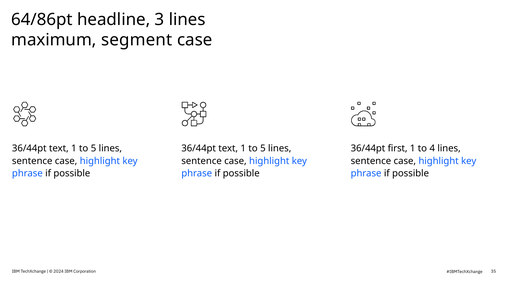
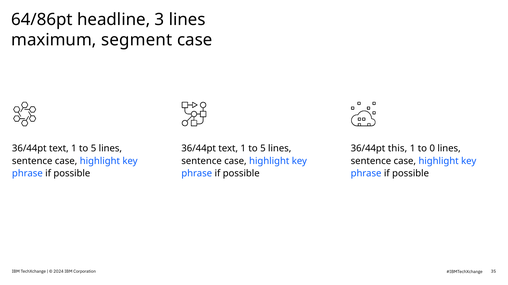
first: first -> this
4: 4 -> 0
